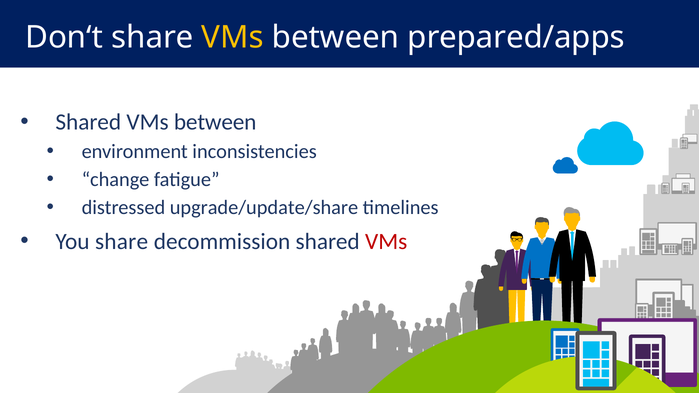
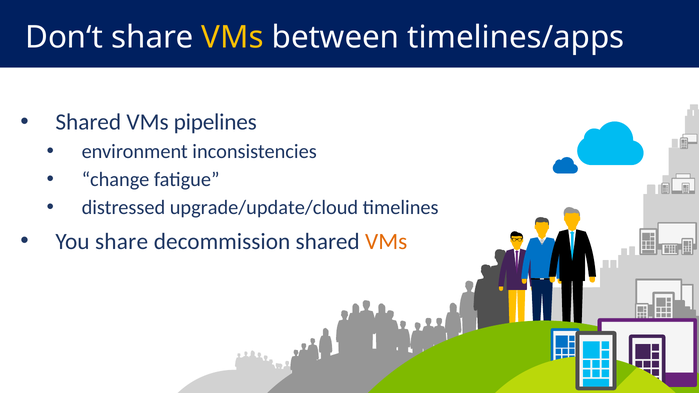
prepared/apps: prepared/apps -> timelines/apps
Shared VMs between: between -> pipelines
upgrade/update/share: upgrade/update/share -> upgrade/update/cloud
VMs at (386, 242) colour: red -> orange
